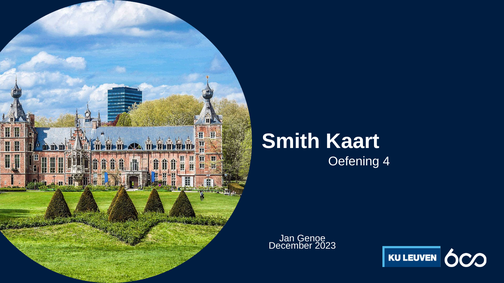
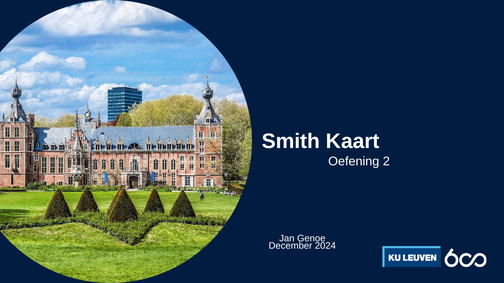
4: 4 -> 2
2023: 2023 -> 2024
